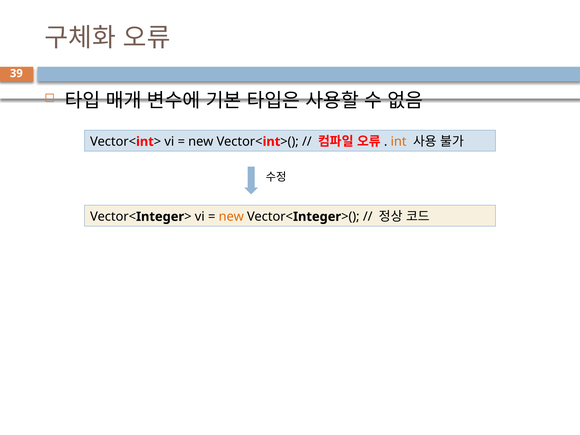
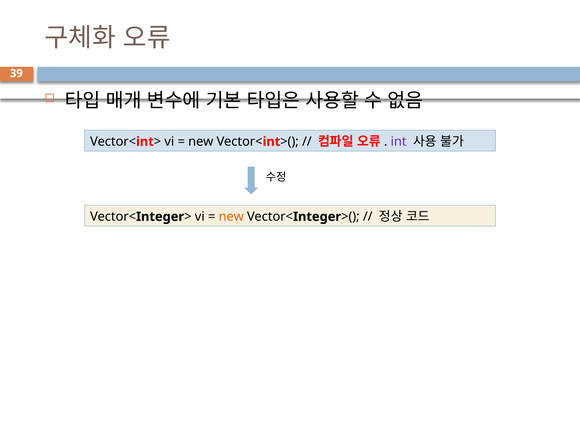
int colour: orange -> purple
